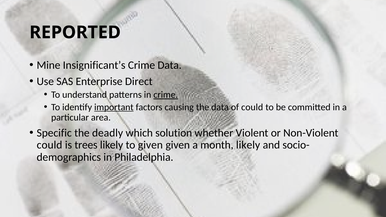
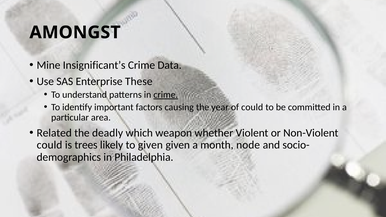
REPORTED: REPORTED -> AMONGST
Direct: Direct -> These
important underline: present -> none
the data: data -> year
Specific: Specific -> Related
solution: solution -> weapon
month likely: likely -> node
